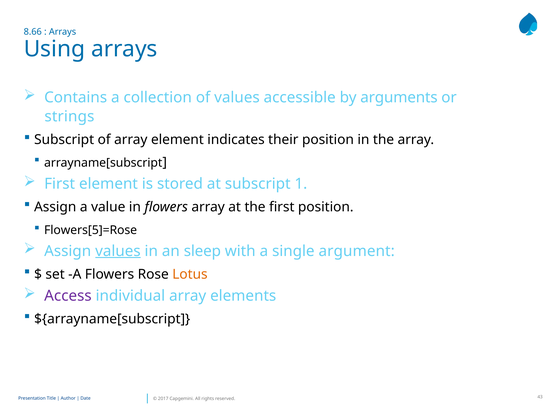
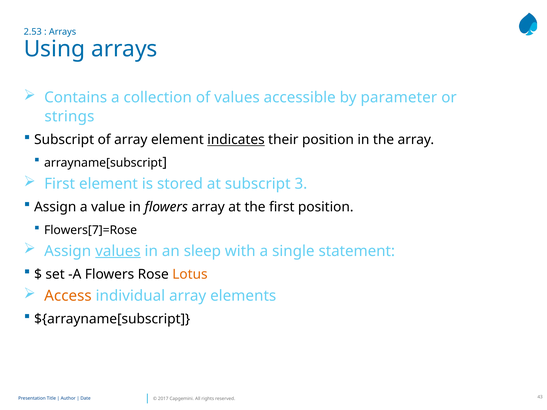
8.66: 8.66 -> 2.53
arguments: arguments -> parameter
indicates underline: none -> present
1: 1 -> 3
Flowers[5]=Rose: Flowers[5]=Rose -> Flowers[7]=Rose
argument: argument -> statement
Access colour: purple -> orange
